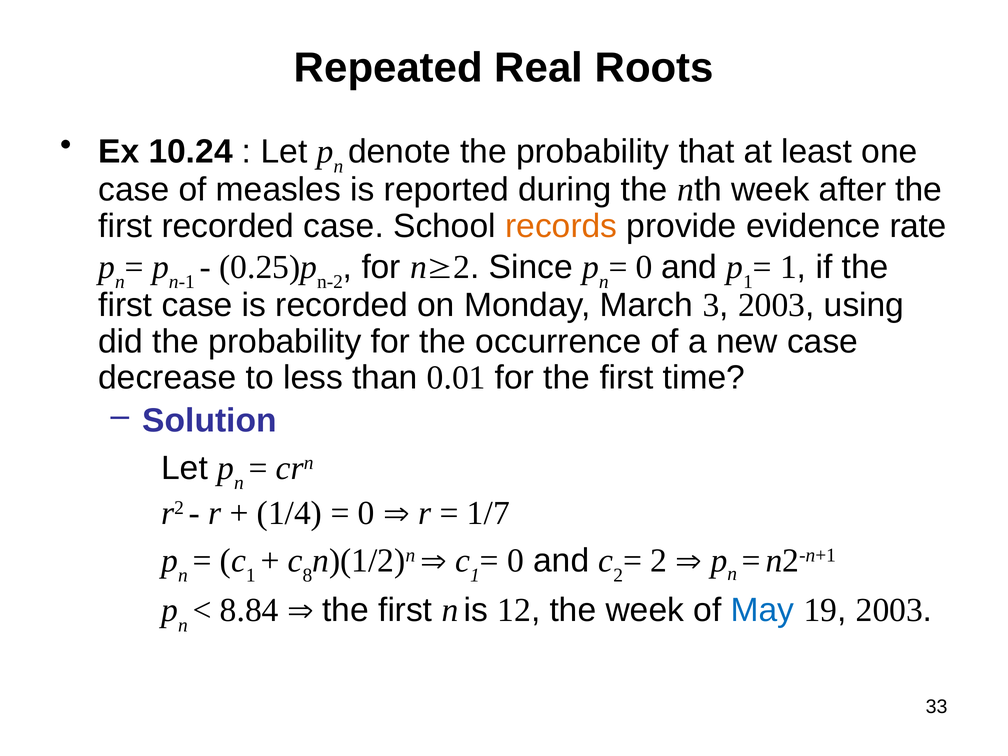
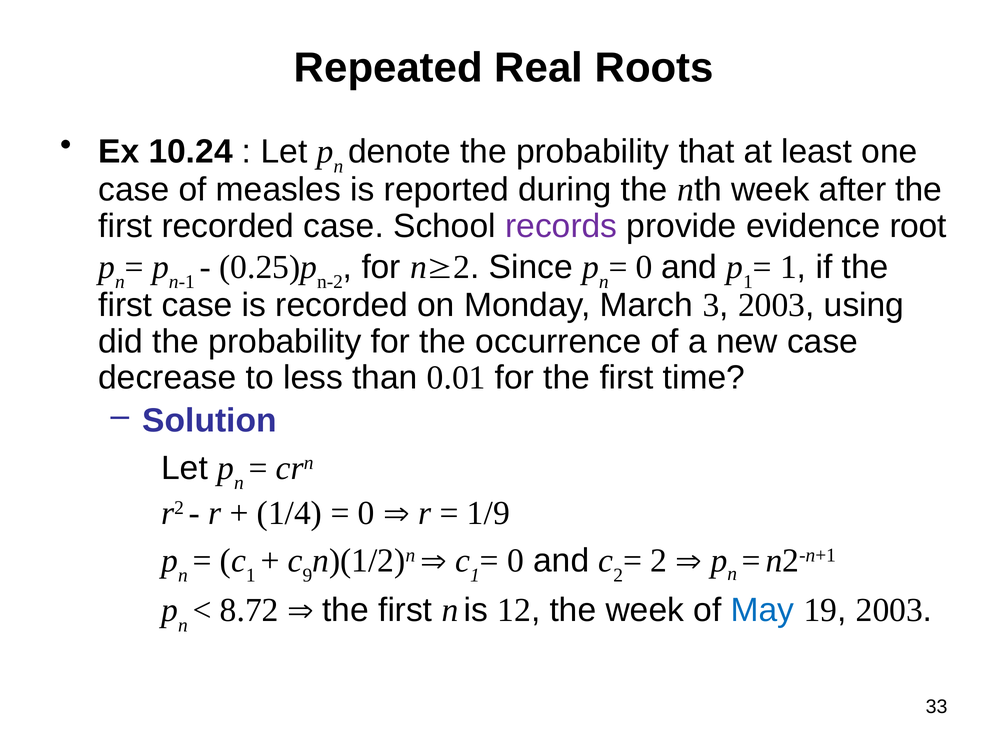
records colour: orange -> purple
rate: rate -> root
1/7: 1/7 -> 1/9
8: 8 -> 9
8.84: 8.84 -> 8.72
